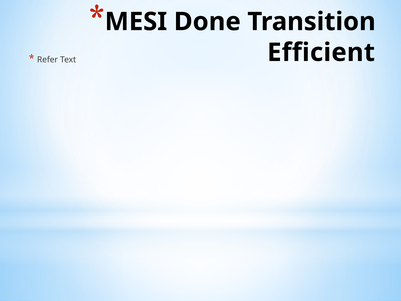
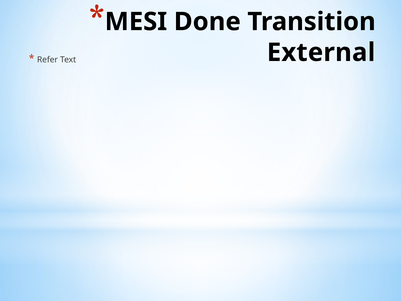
Efficient: Efficient -> External
